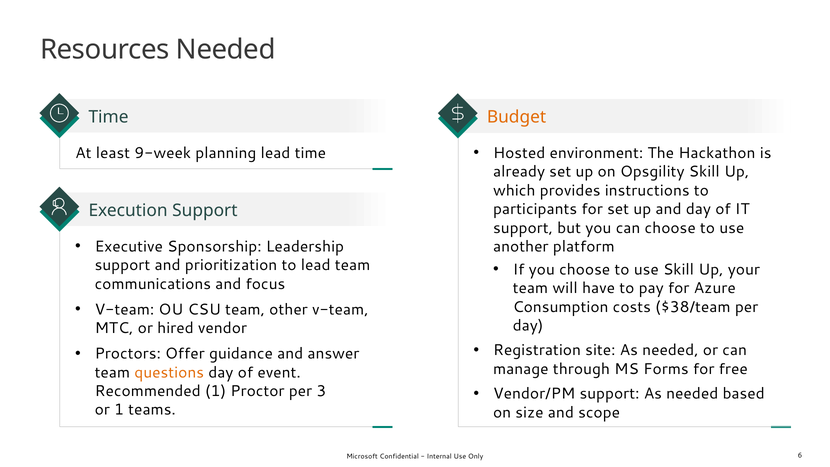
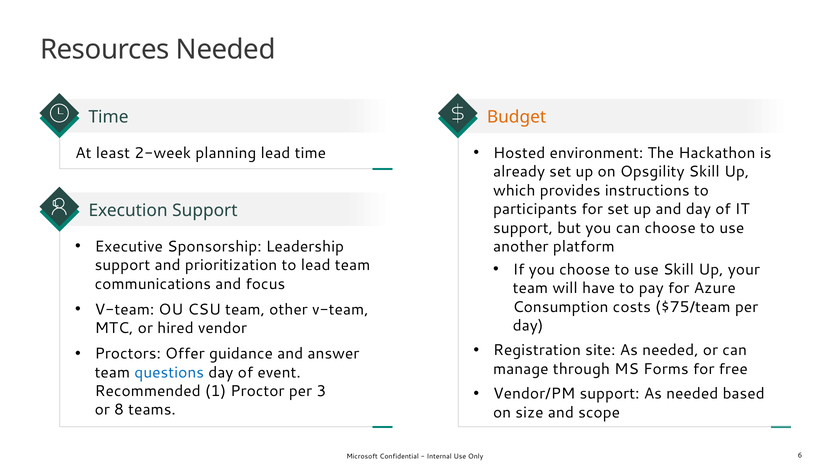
9-week: 9-week -> 2-week
$38/team: $38/team -> $75/team
questions colour: orange -> blue
or 1: 1 -> 8
